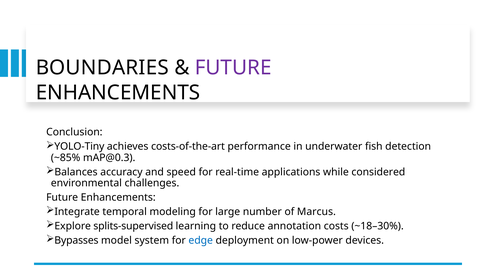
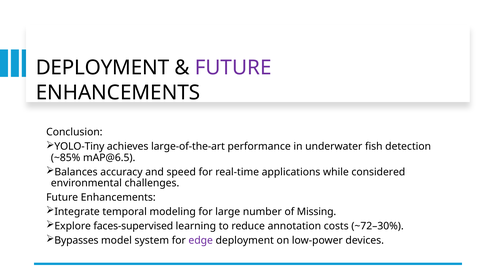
BOUNDARIES at (102, 68): BOUNDARIES -> DEPLOYMENT
costs-of-the-art: costs-of-the-art -> large-of-the-art
mAP@0.3: mAP@0.3 -> mAP@6.5
Marcus: Marcus -> Missing
splits-supervised: splits-supervised -> faces-supervised
~18–30%: ~18–30% -> ~72–30%
edge colour: blue -> purple
